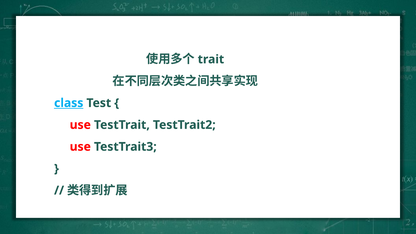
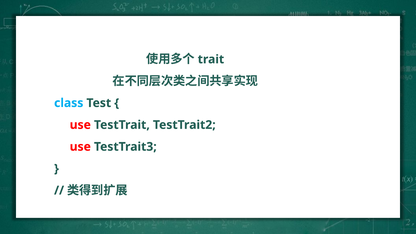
class underline: present -> none
